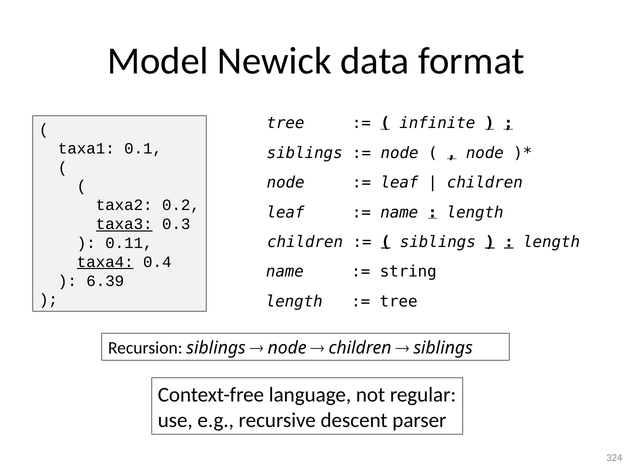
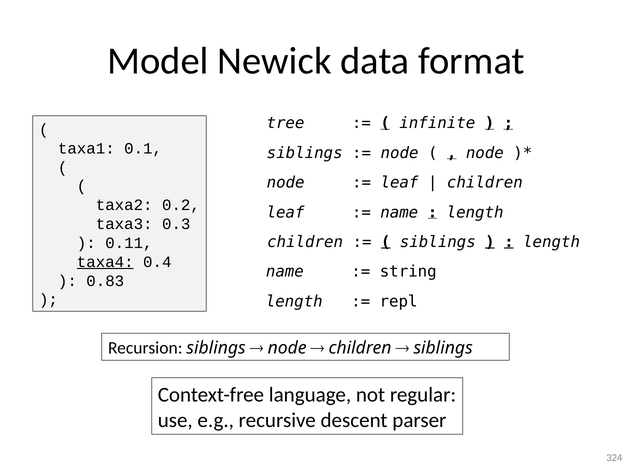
taxa3 underline: present -> none
6.39: 6.39 -> 0.83
tree at (399, 302): tree -> repl
